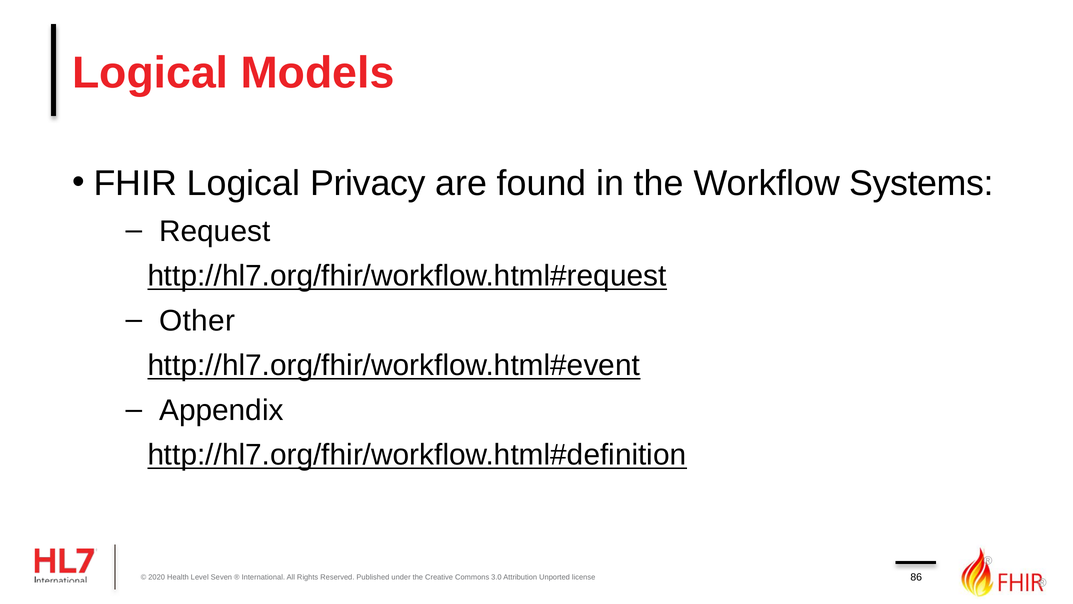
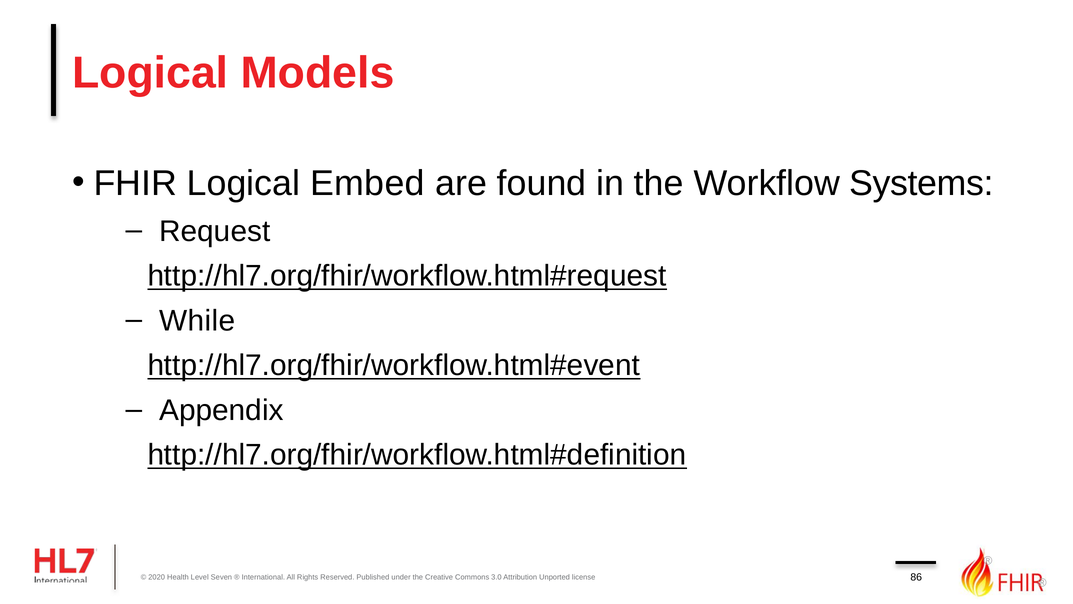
Privacy: Privacy -> Embed
Other: Other -> While
